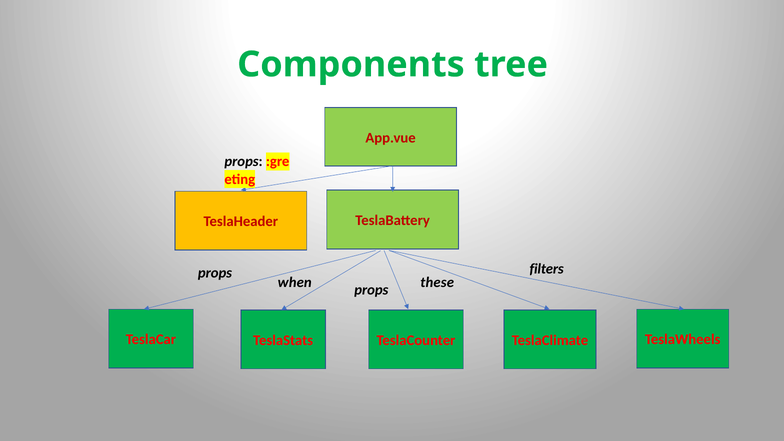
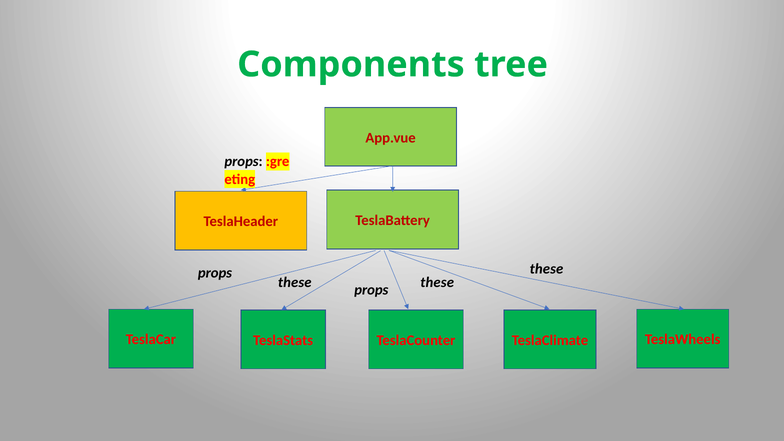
filters at (547, 269): filters -> these
when at (295, 283): when -> these
